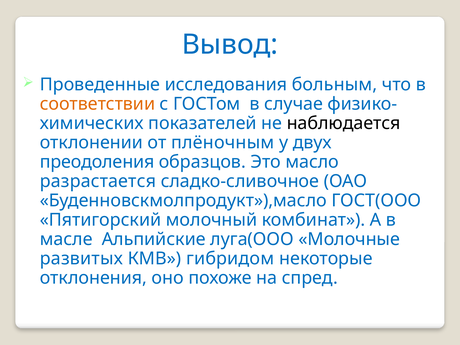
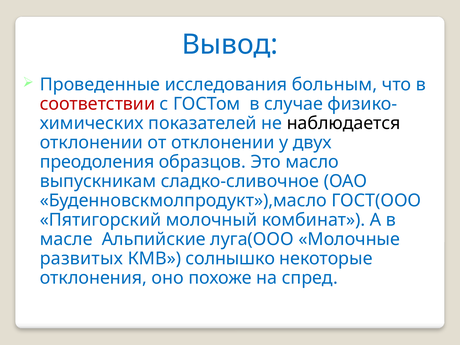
соответствии colour: orange -> red
от плёночным: плёночным -> отклонении
разрастается: разрастается -> выпускникам
гибридом: гибридом -> солнышко
